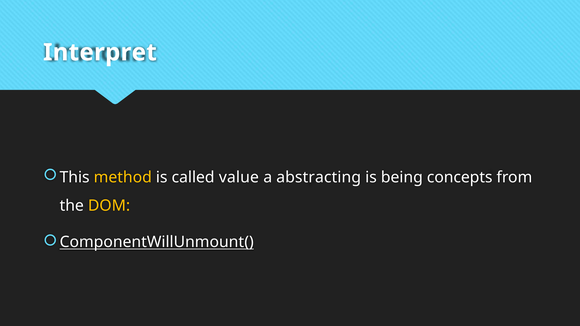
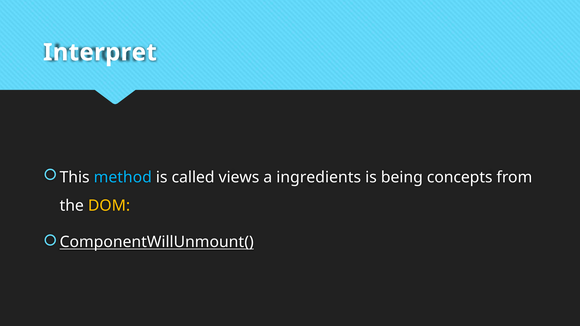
method colour: yellow -> light blue
value: value -> views
abstracting: abstracting -> ingredients
